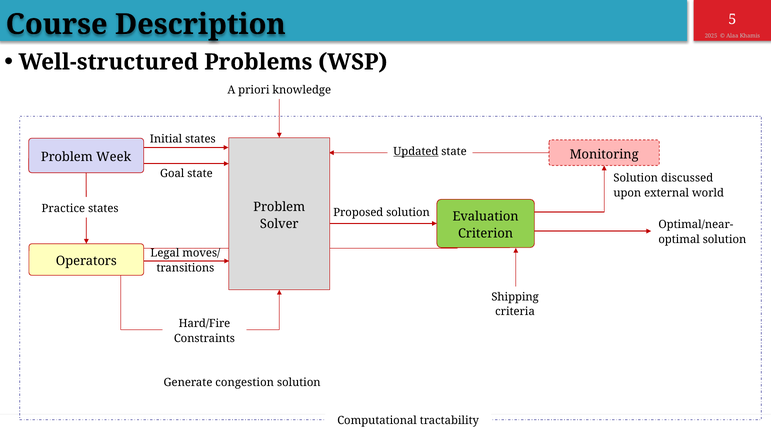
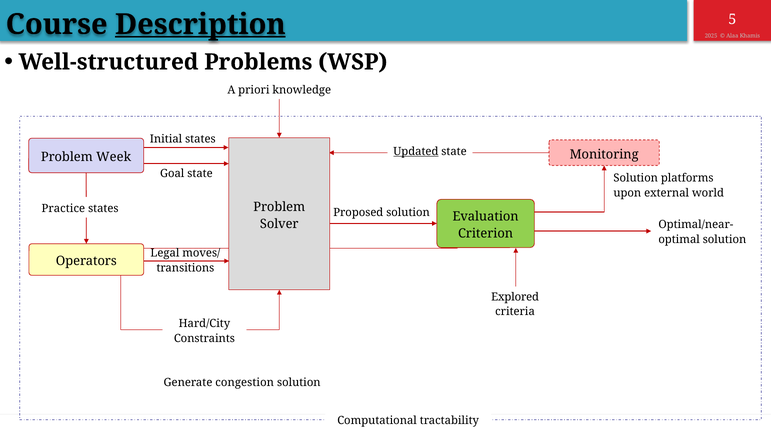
Description underline: none -> present
discussed: discussed -> platforms
Shipping: Shipping -> Explored
Hard/Fire: Hard/Fire -> Hard/City
